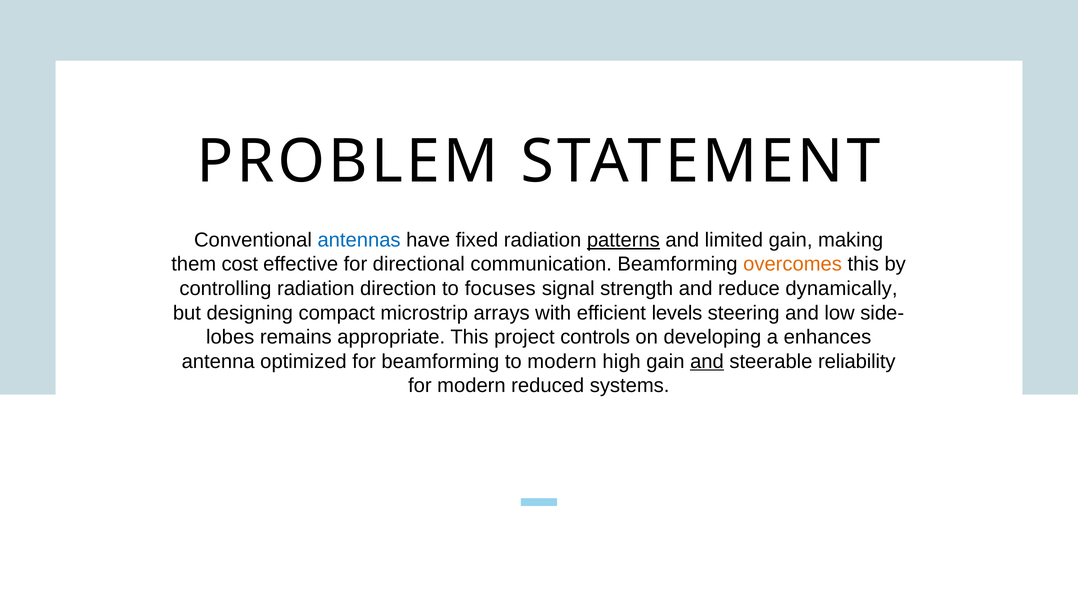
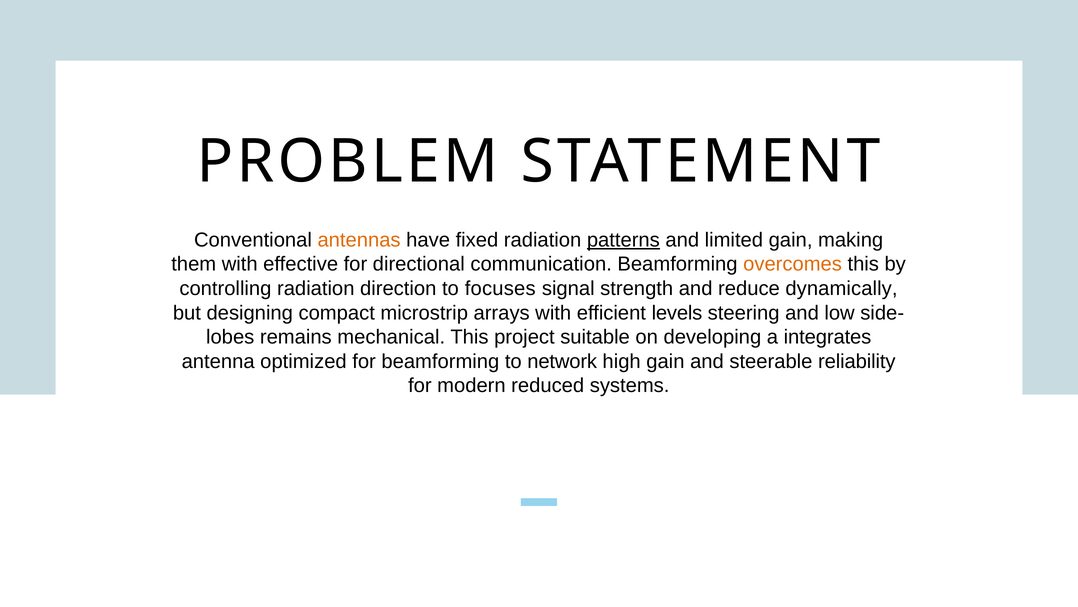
antennas colour: blue -> orange
them cost: cost -> with
appropriate: appropriate -> mechanical
controls: controls -> suitable
enhances: enhances -> integrates
to modern: modern -> network
and at (707, 361) underline: present -> none
